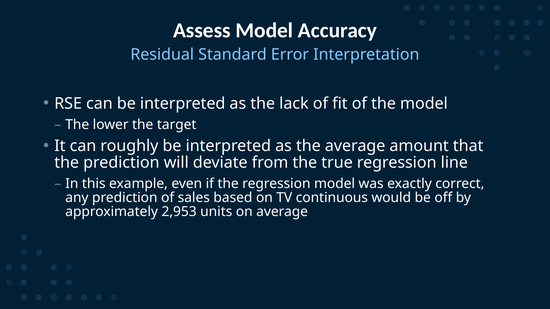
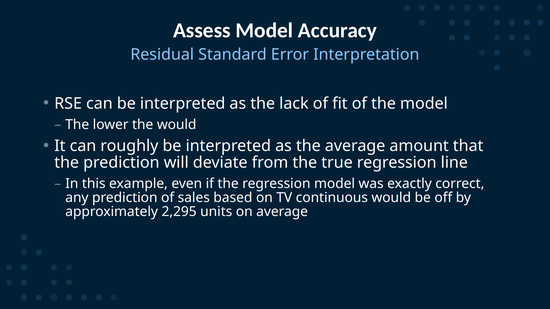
the target: target -> would
2,953: 2,953 -> 2,295
